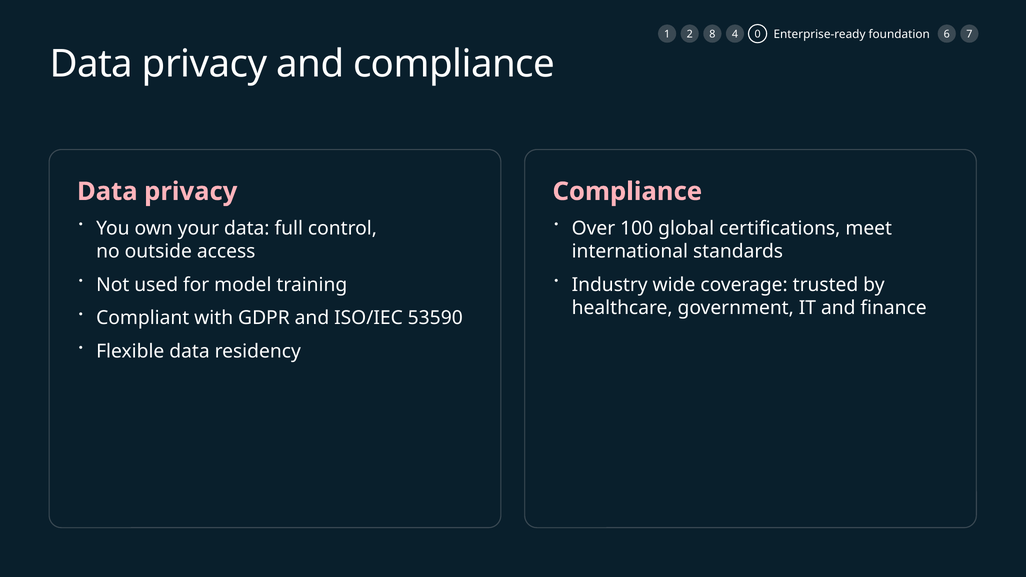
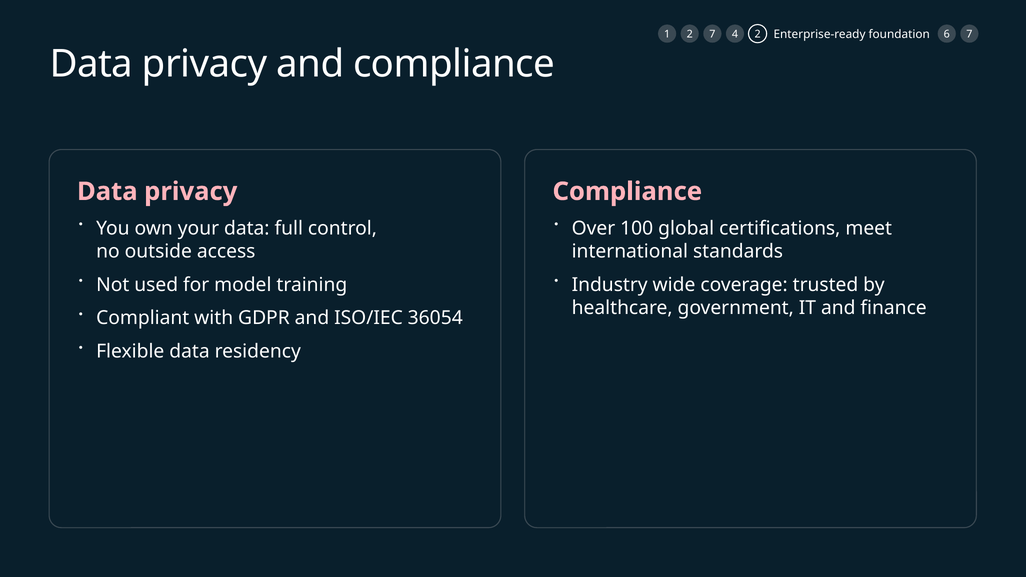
2 8: 8 -> 7
4 0: 0 -> 2
53590: 53590 -> 36054
